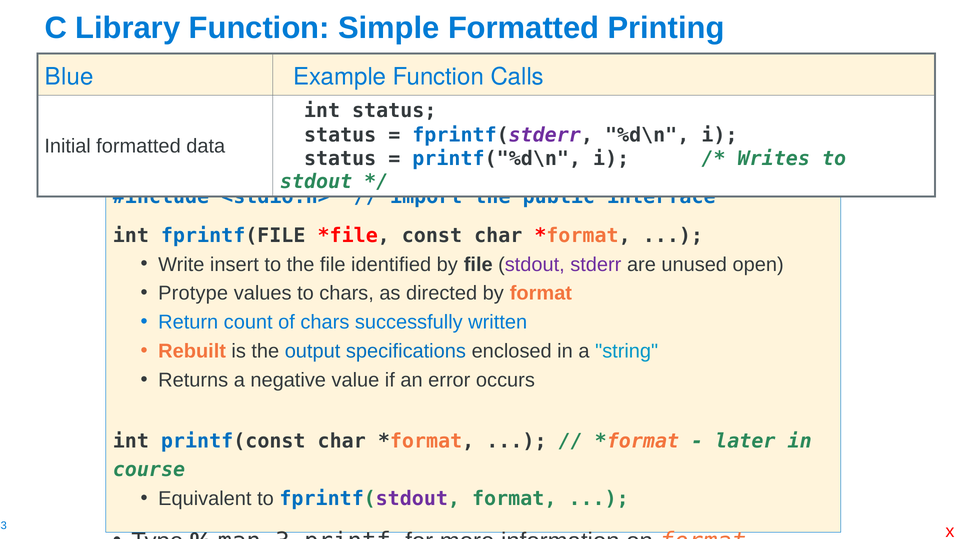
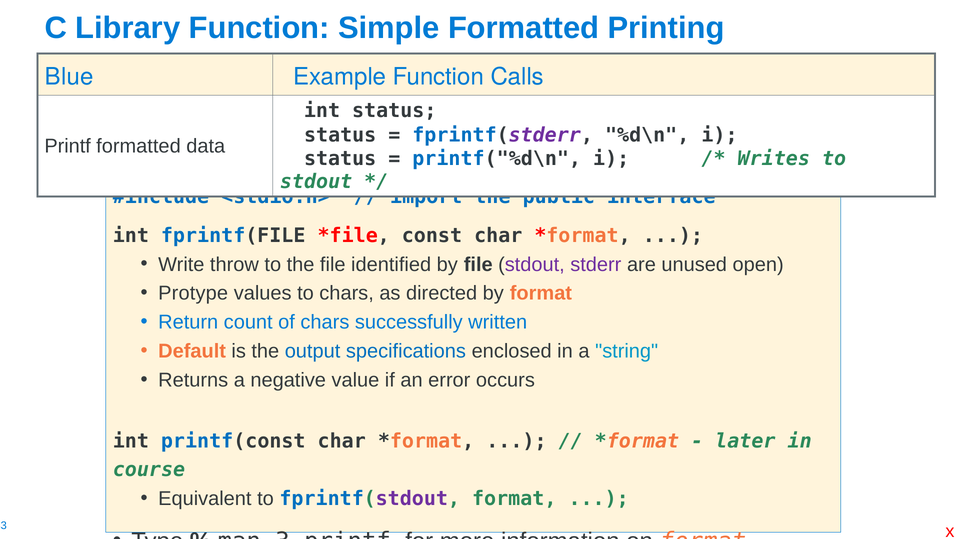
Initial at (68, 146): Initial -> Printf
insert: insert -> throw
Rebuilt: Rebuilt -> Default
